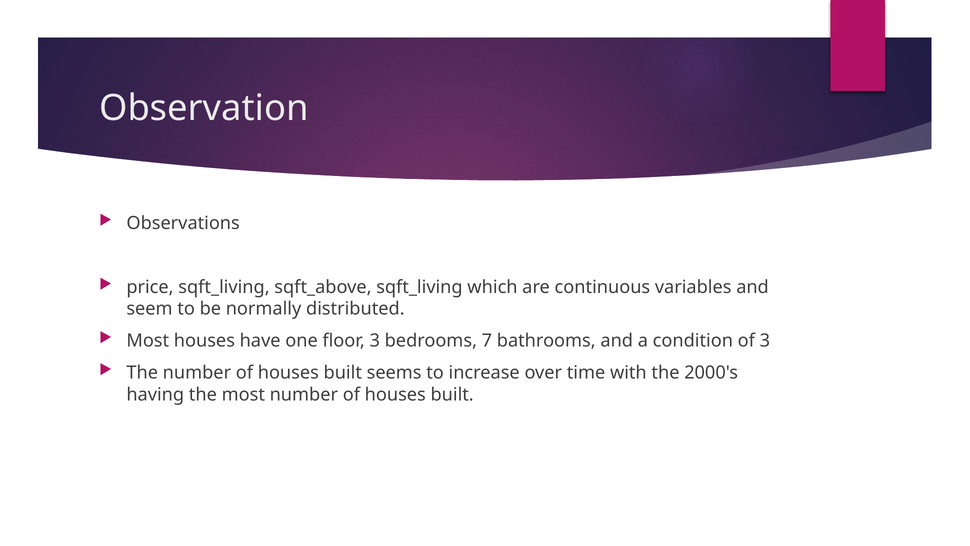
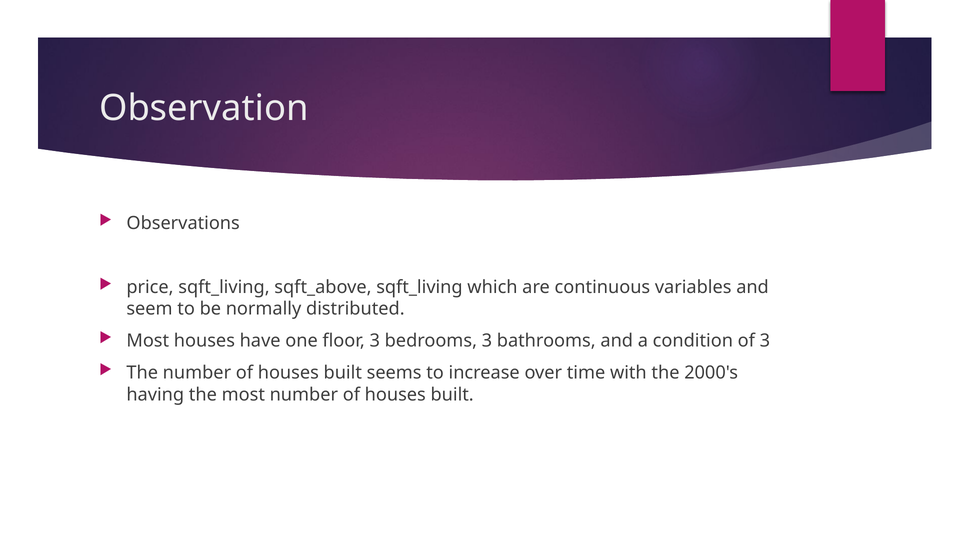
bedrooms 7: 7 -> 3
